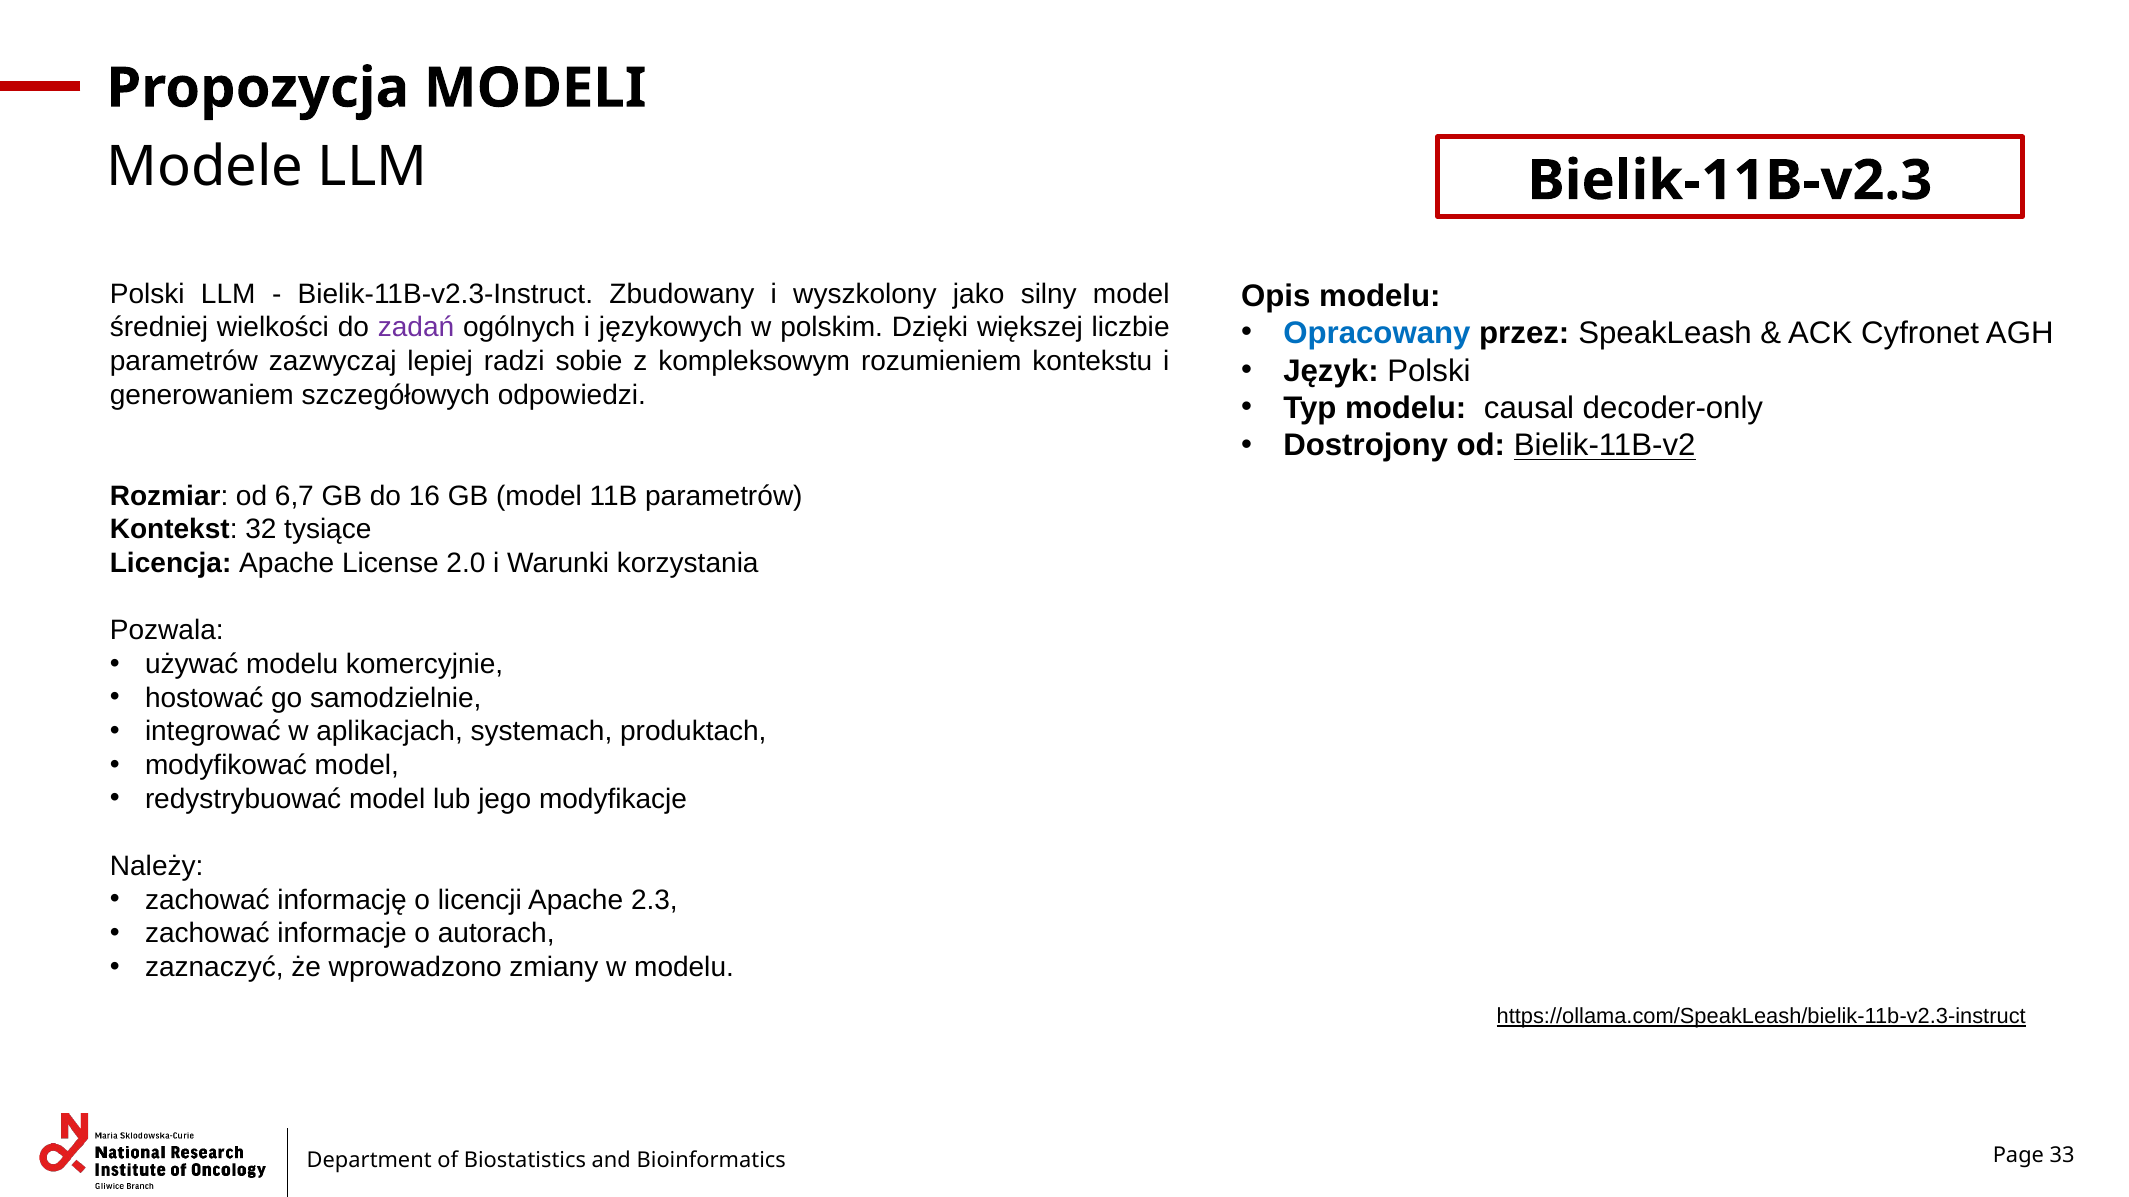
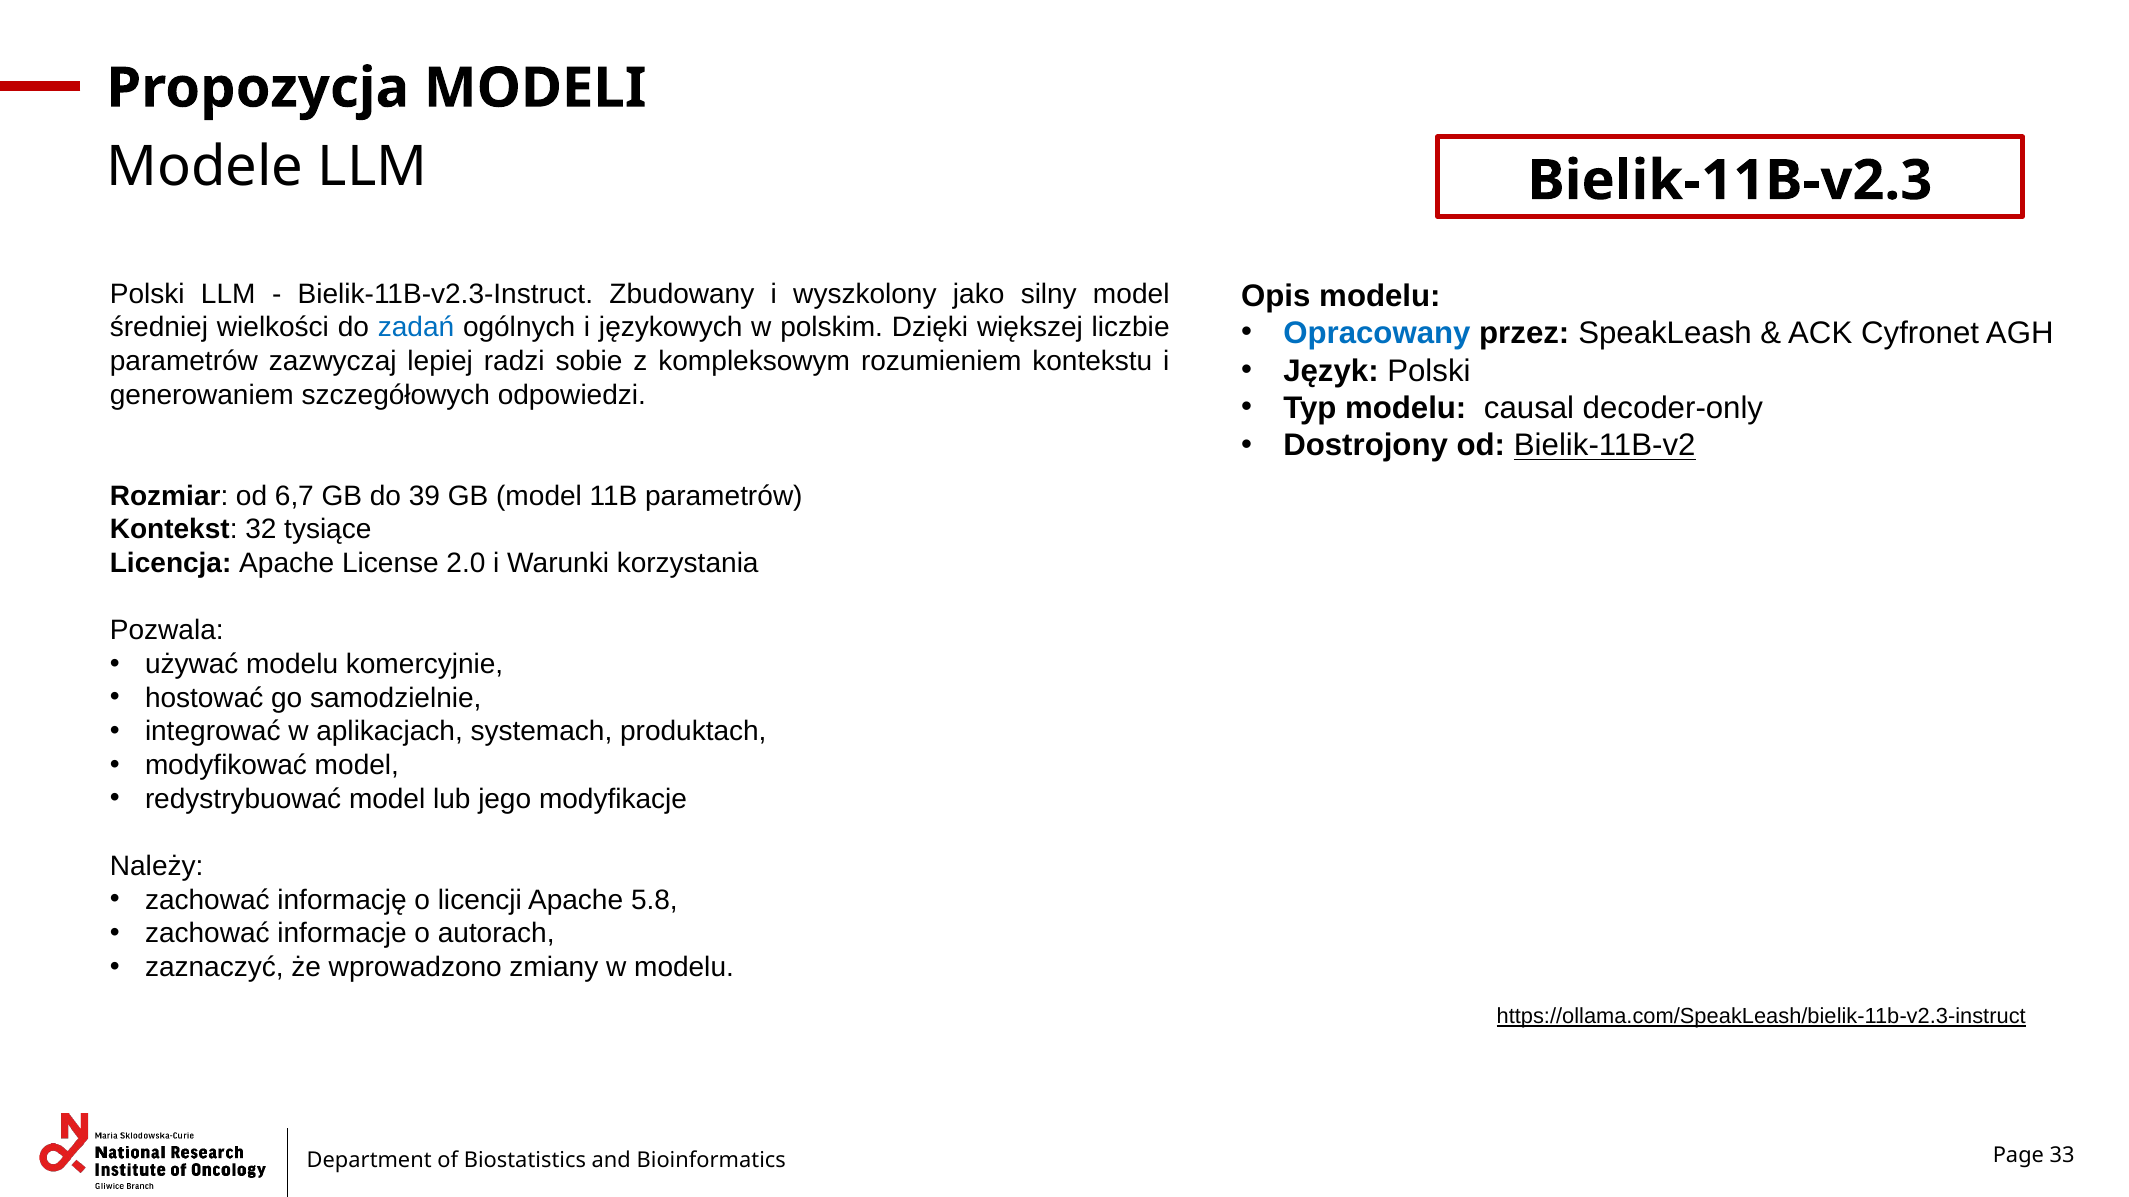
zadań colour: purple -> blue
16: 16 -> 39
2.3: 2.3 -> 5.8
